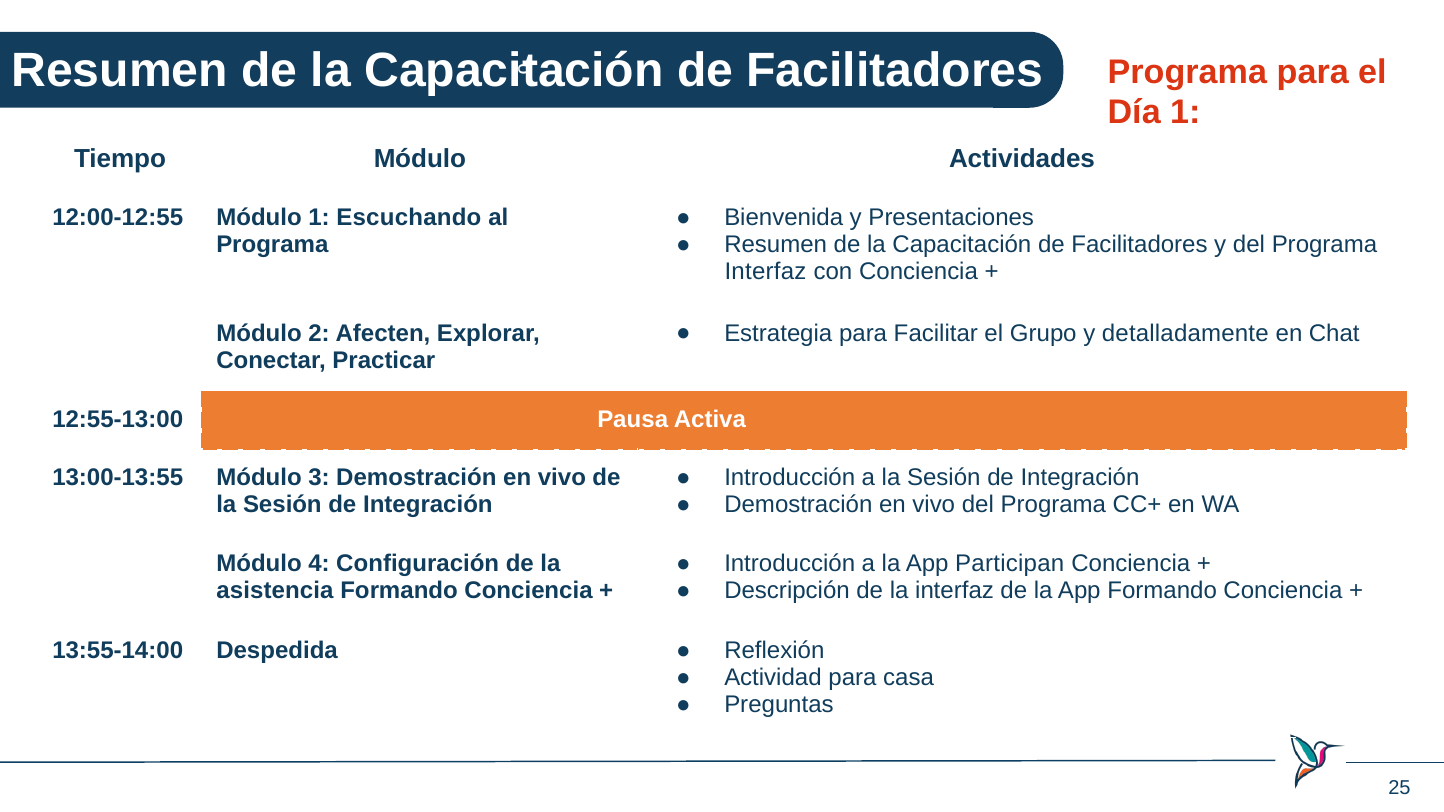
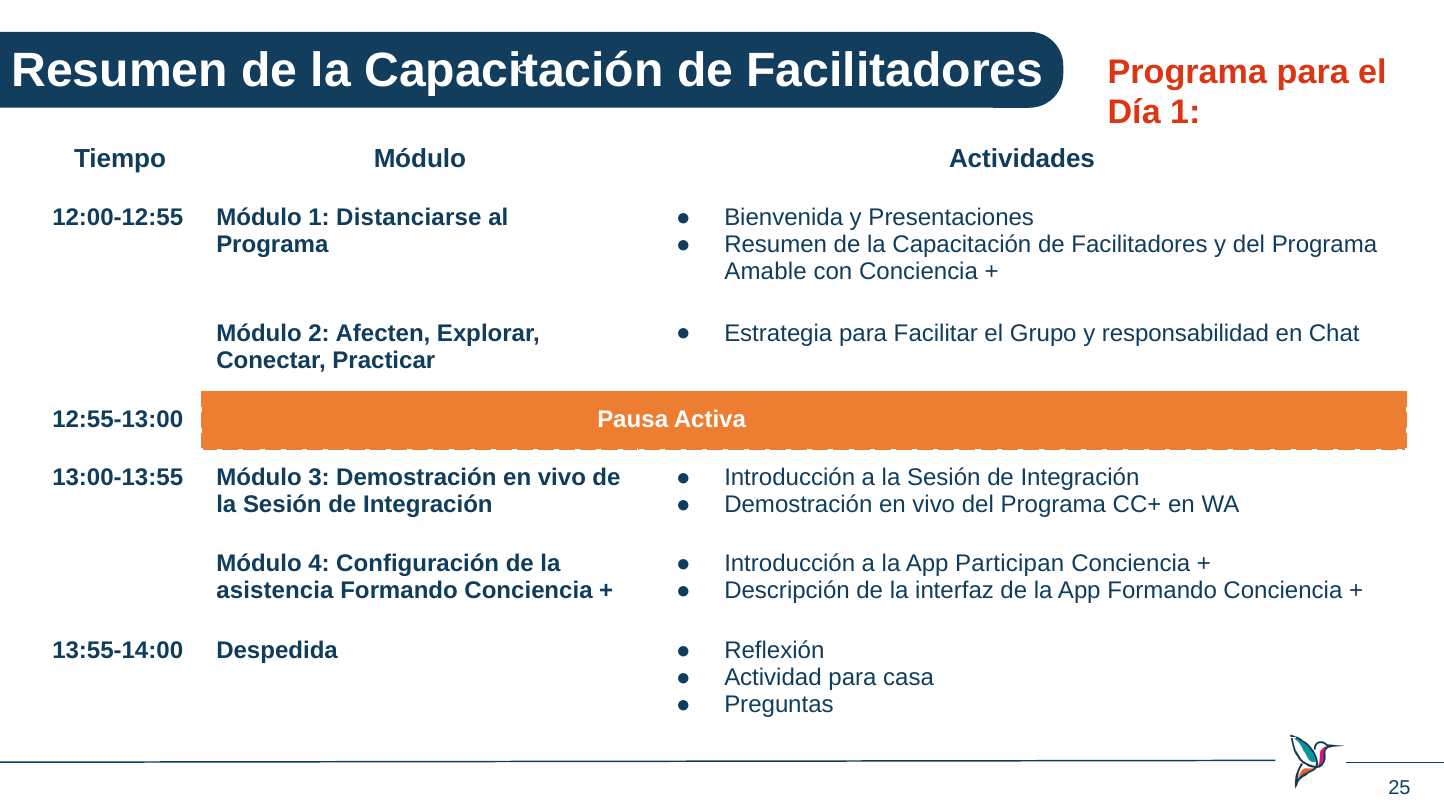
Escuchando: Escuchando -> Distanciarse
Interfaz at (766, 272): Interfaz -> Amable
detalladamente: detalladamente -> responsabilidad
